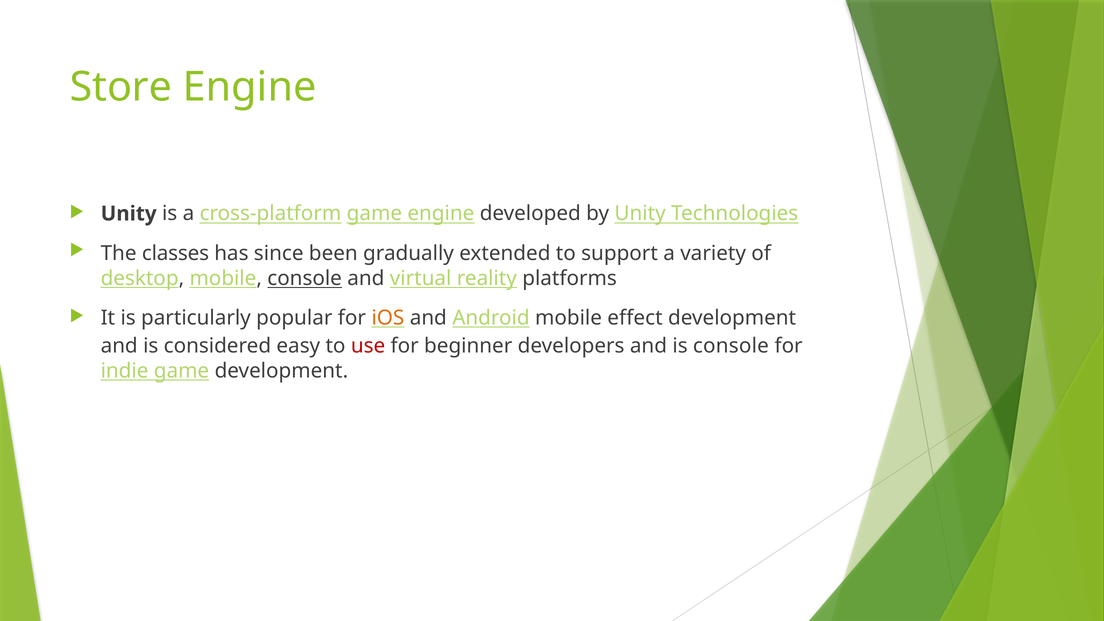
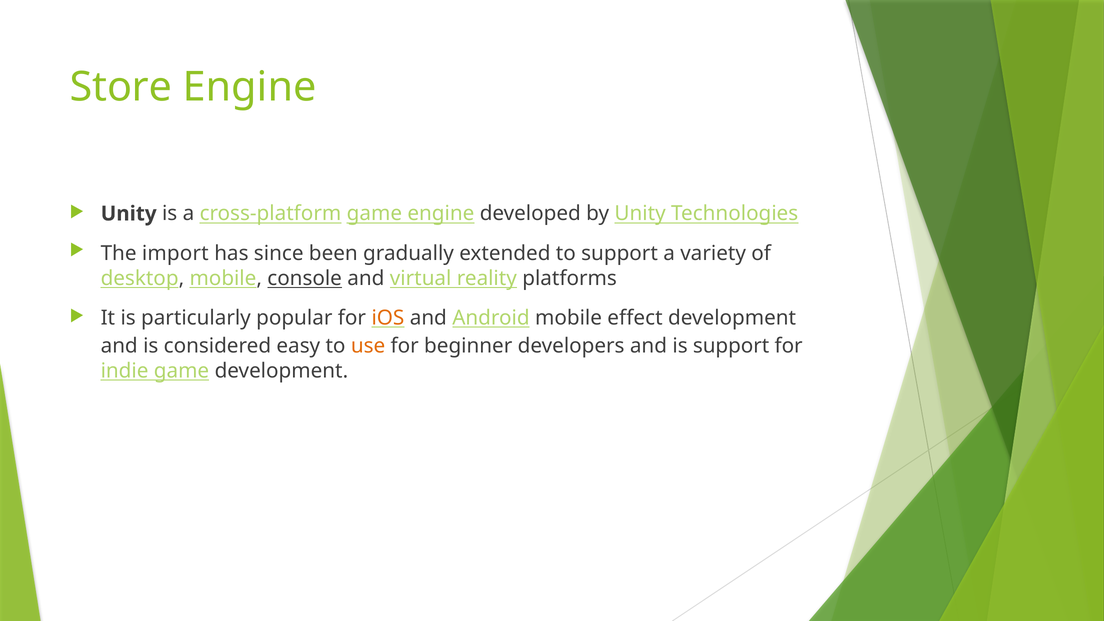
classes: classes -> import
use colour: red -> orange
is console: console -> support
